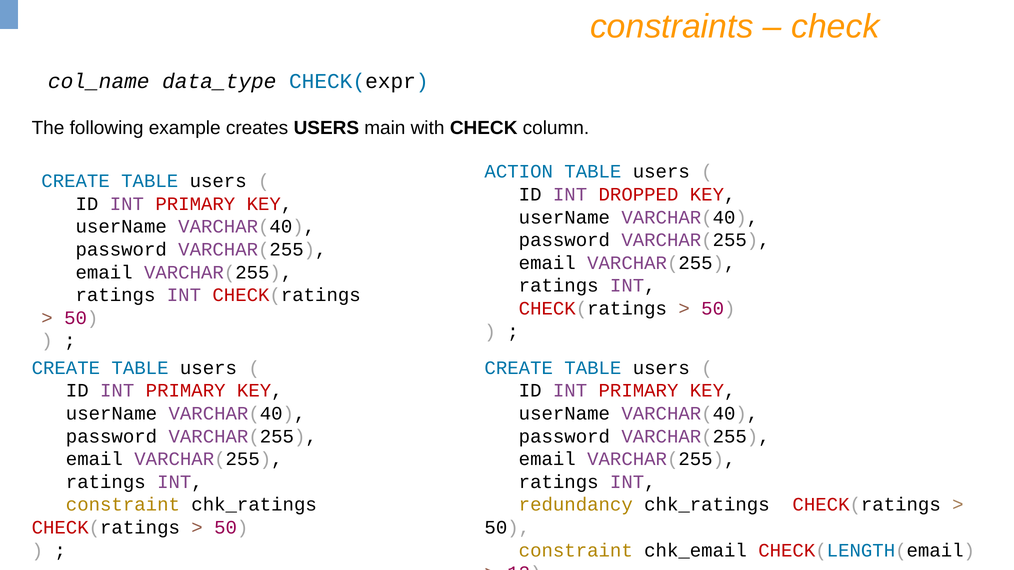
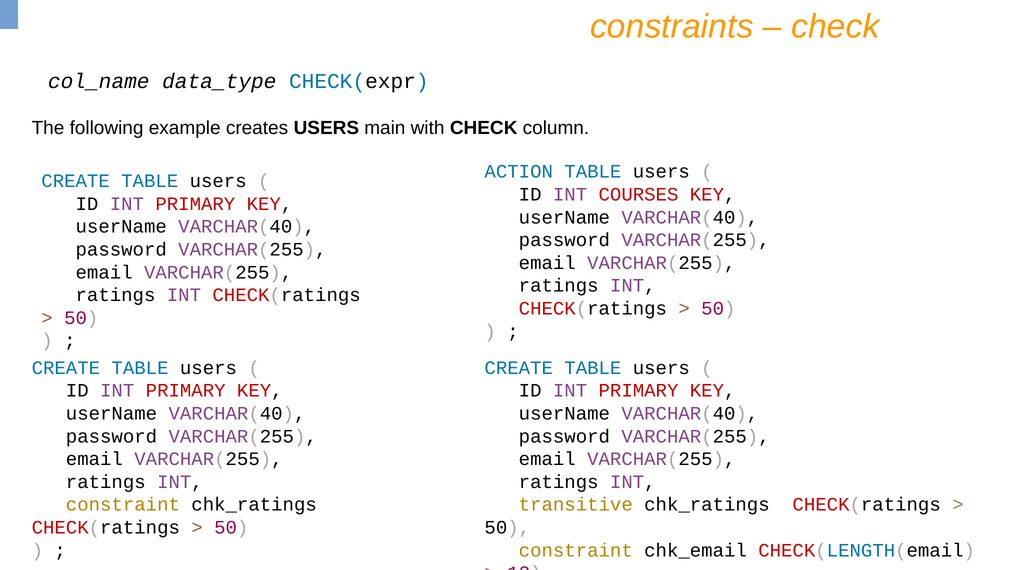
DROPPED: DROPPED -> COURSES
redundancy: redundancy -> transitive
